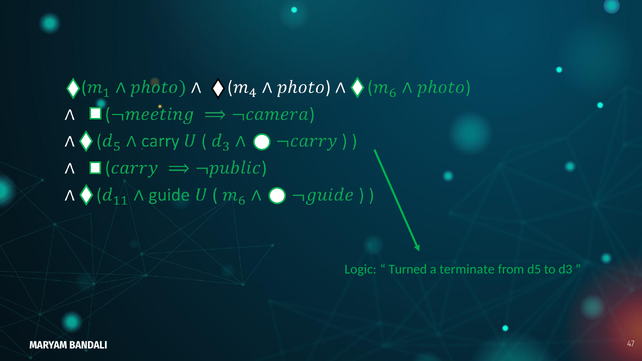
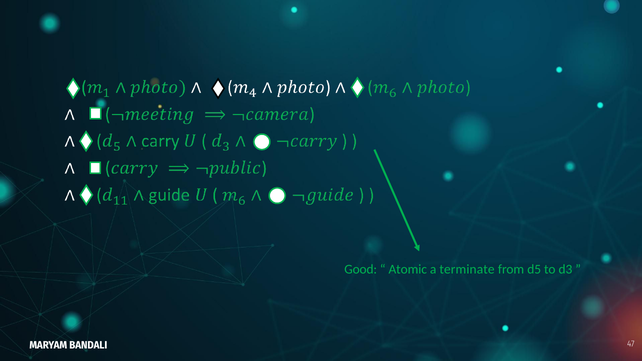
Logic: Logic -> Good
Turned: Turned -> Atomic
